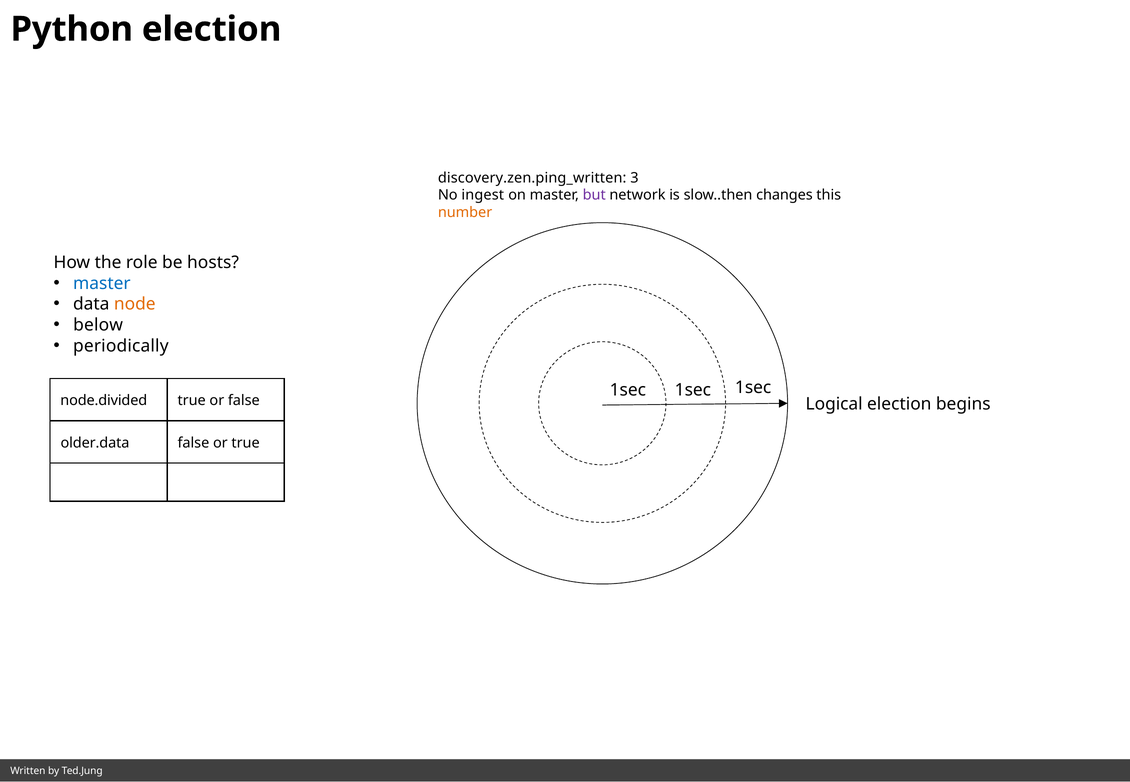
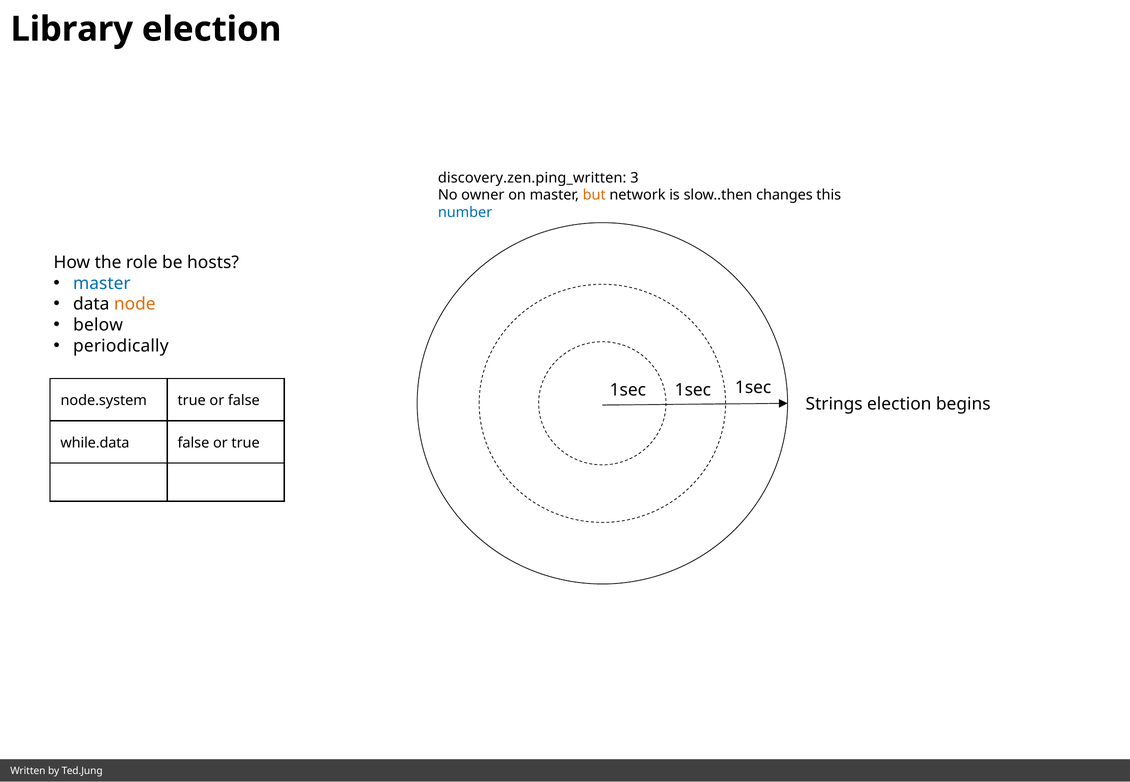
Python: Python -> Library
ingest: ingest -> owner
but colour: purple -> orange
number colour: orange -> blue
node.divided: node.divided -> node.system
Logical: Logical -> Strings
older.data: older.data -> while.data
